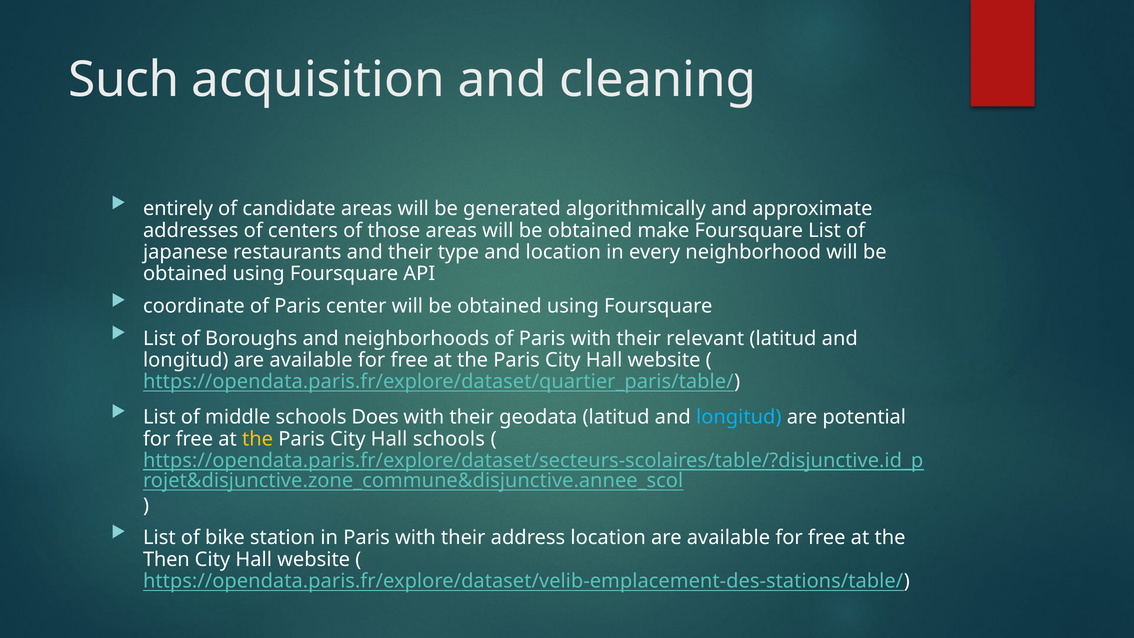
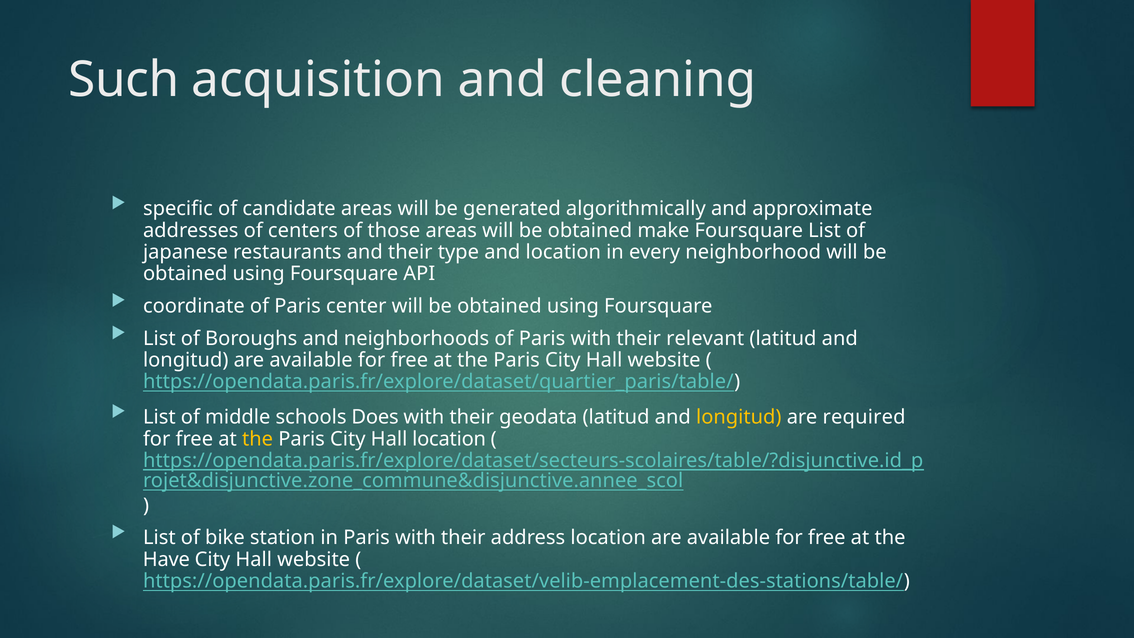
entirely: entirely -> specific
longitud at (739, 417) colour: light blue -> yellow
potential: potential -> required
Hall schools: schools -> location
Then: Then -> Have
